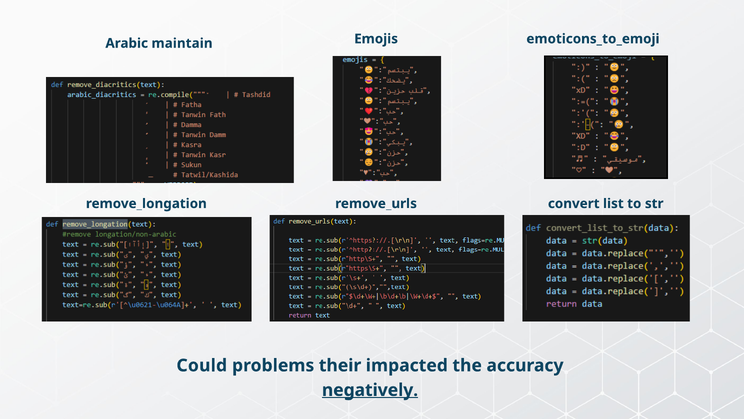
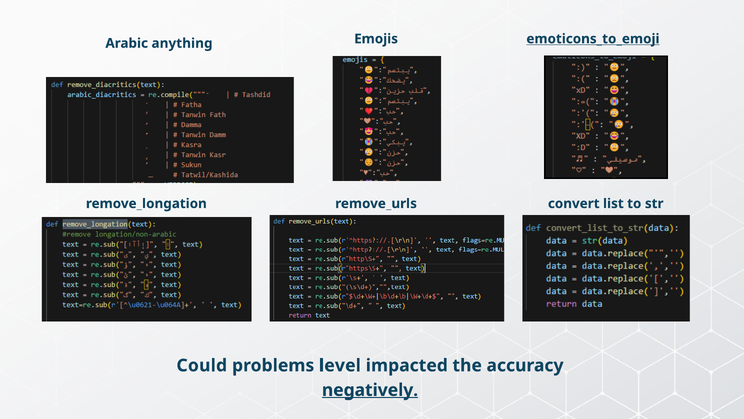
emoticons_to_emoji underline: none -> present
maintain: maintain -> anything
their: their -> level
